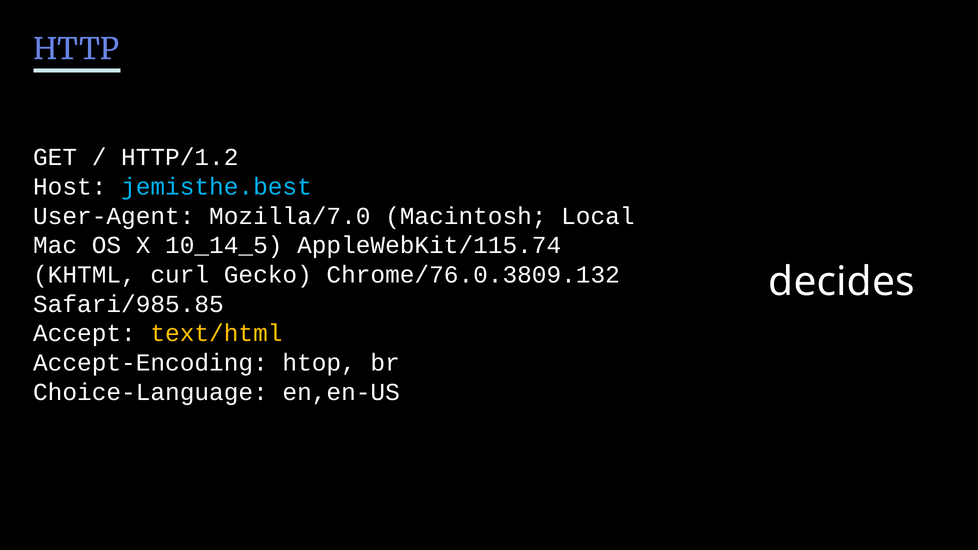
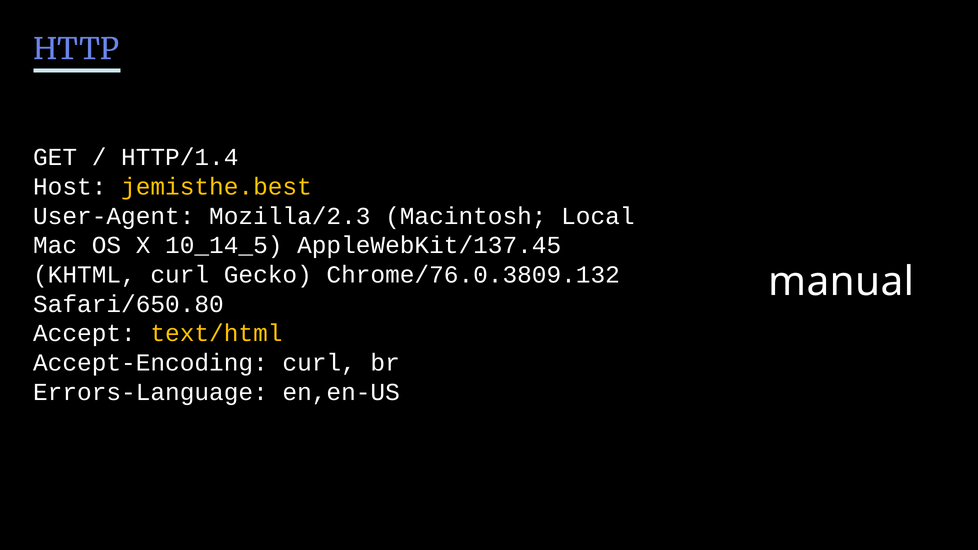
HTTP/1.2: HTTP/1.2 -> HTTP/1.4
jemisthe.best colour: light blue -> yellow
Mozilla/7.0: Mozilla/7.0 -> Mozilla/2.3
AppleWebKit/115.74: AppleWebKit/115.74 -> AppleWebKit/137.45
decides: decides -> manual
Safari/985.85: Safari/985.85 -> Safari/650.80
Accept-Encoding htop: htop -> curl
Choice-Language: Choice-Language -> Errors-Language
